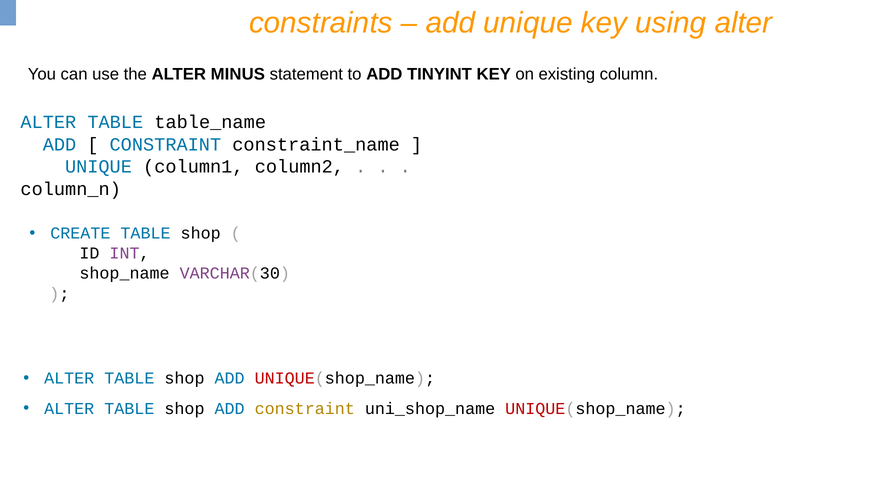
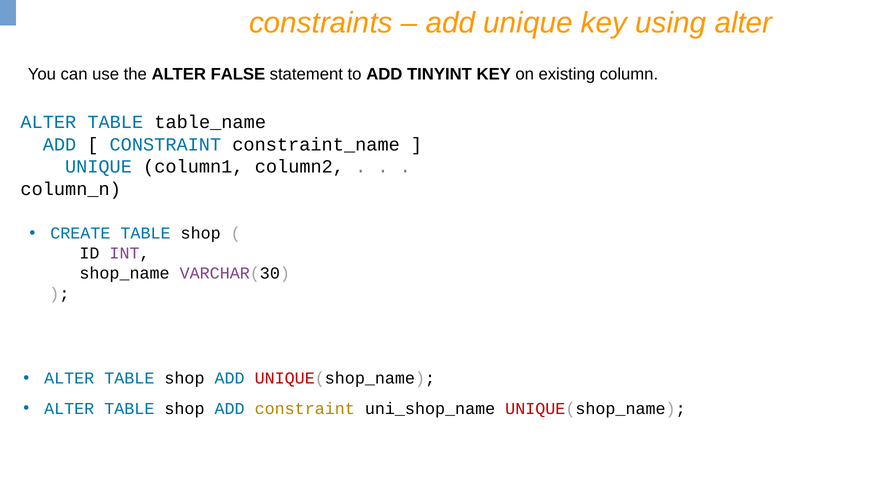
MINUS: MINUS -> FALSE
